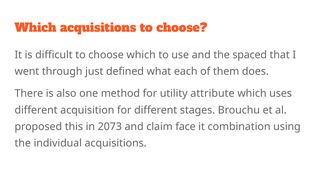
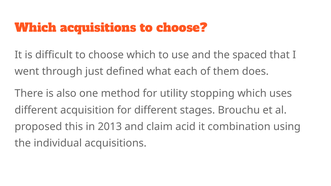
attribute: attribute -> stopping
2073: 2073 -> 2013
face: face -> acid
